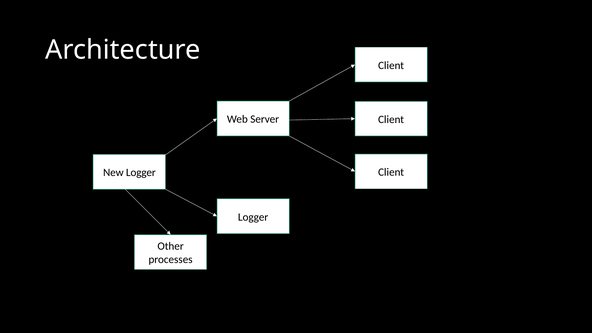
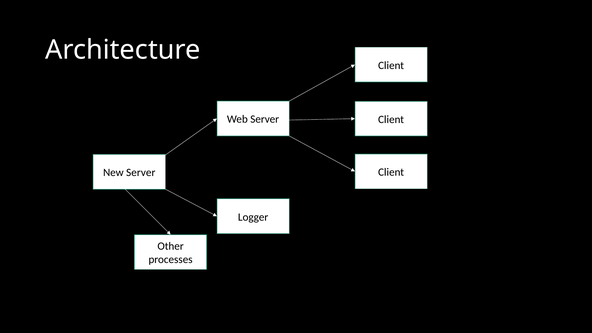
New Logger: Logger -> Server
